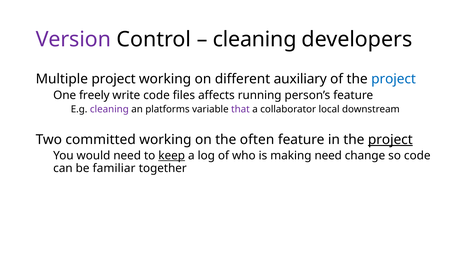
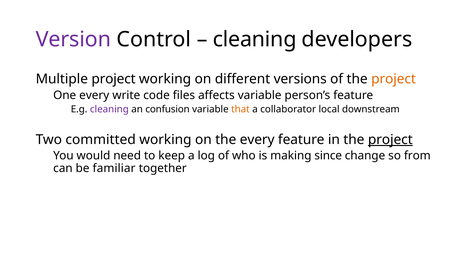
auxiliary: auxiliary -> versions
project at (394, 79) colour: blue -> orange
One freely: freely -> every
affects running: running -> variable
platforms: platforms -> confusion
that colour: purple -> orange
the often: often -> every
keep underline: present -> none
making need: need -> since
so code: code -> from
